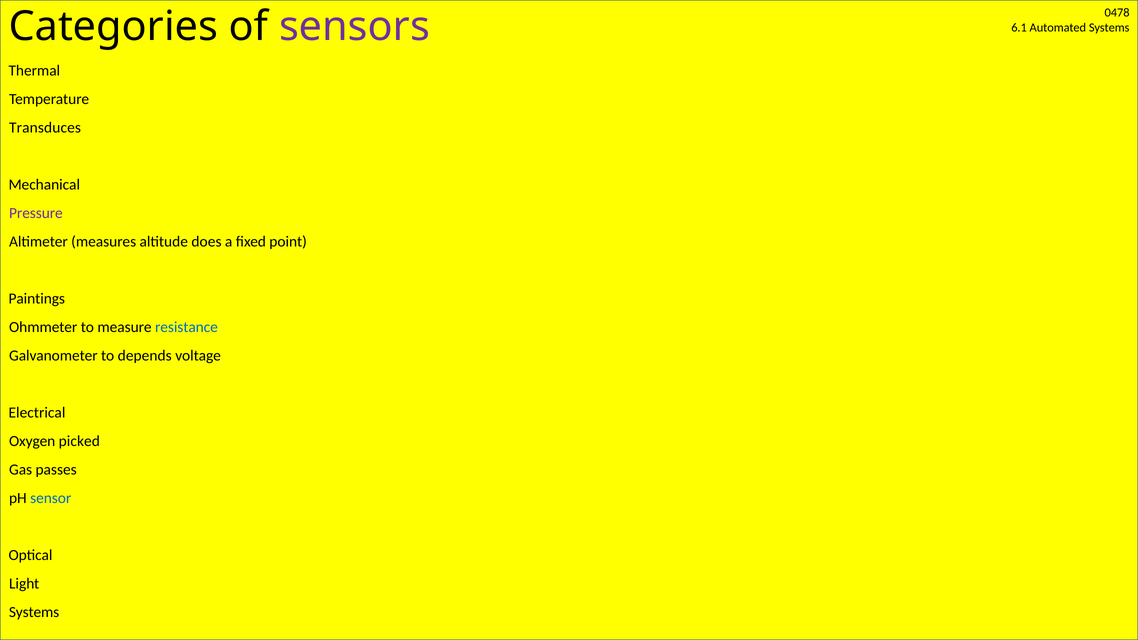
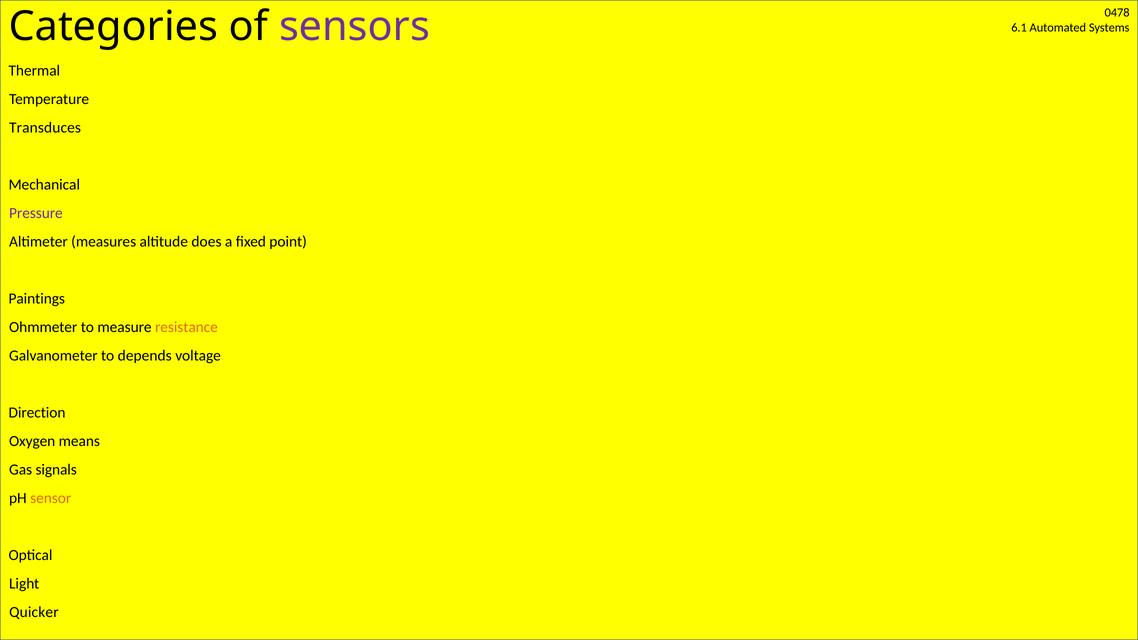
resistance colour: blue -> orange
Electrical: Electrical -> Direction
picked: picked -> means
passes: passes -> signals
sensor colour: blue -> orange
Systems at (34, 612): Systems -> Quicker
